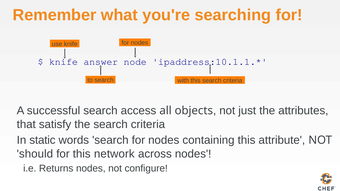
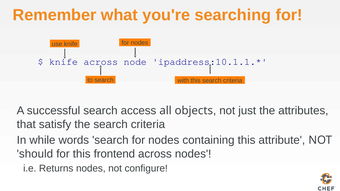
knife answer: answer -> across
static: static -> while
network: network -> frontend
